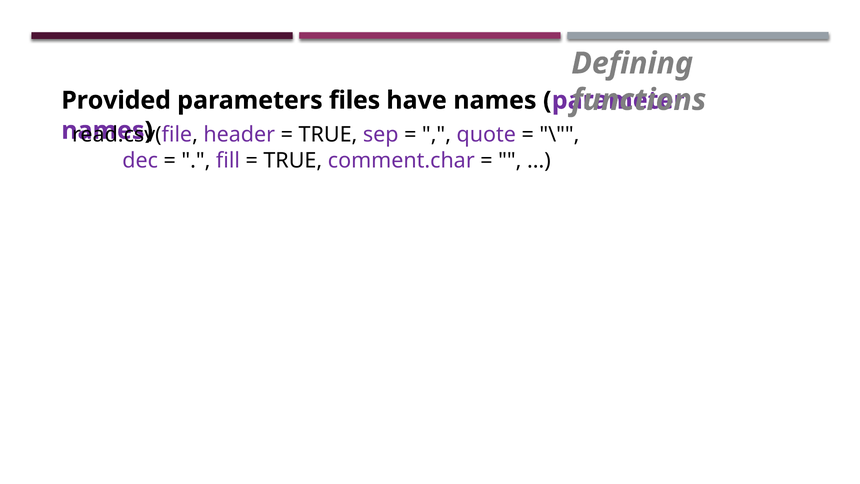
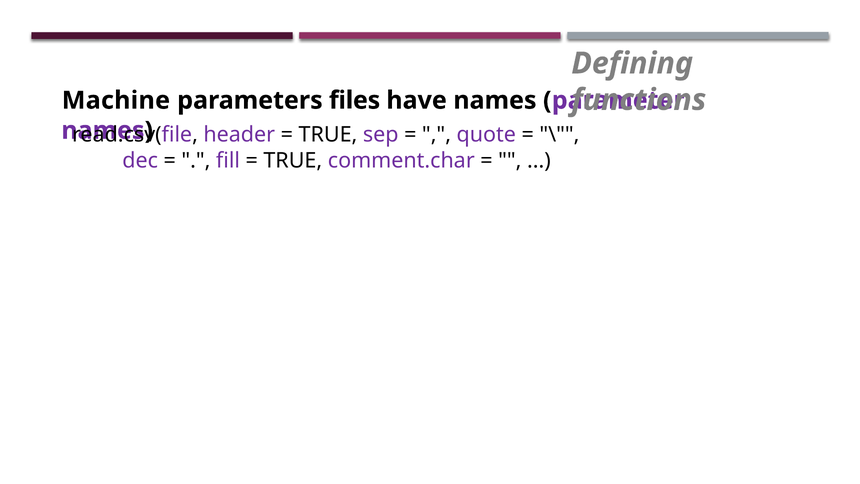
Provided: Provided -> Machine
